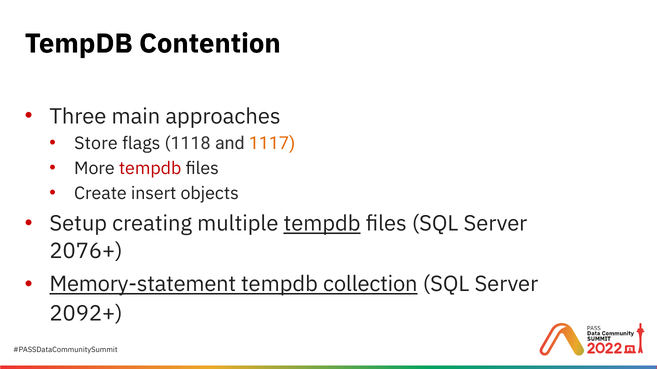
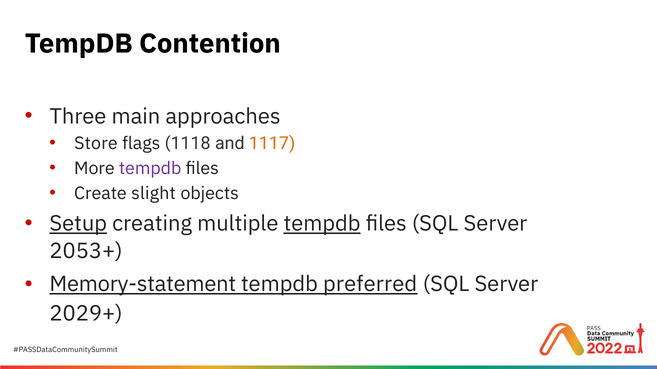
tempdb at (150, 169) colour: red -> purple
insert: insert -> slight
Setup underline: none -> present
2076+: 2076+ -> 2053+
collection: collection -> preferred
2092+: 2092+ -> 2029+
